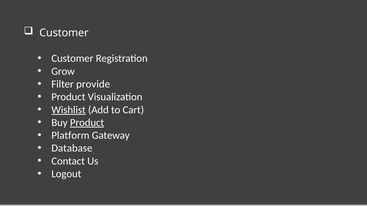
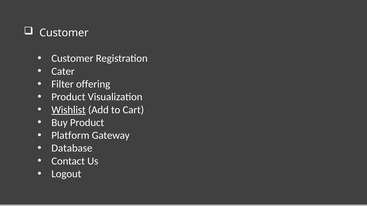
Grow: Grow -> Cater
provide: provide -> offering
Product at (87, 123) underline: present -> none
